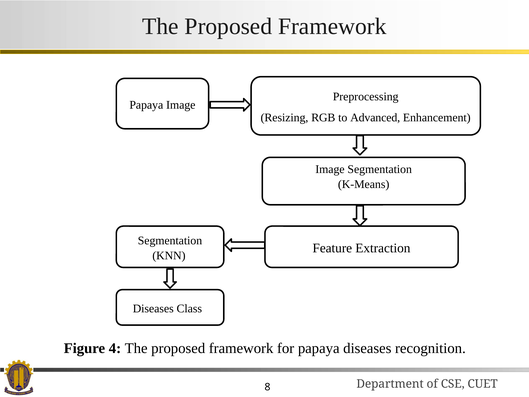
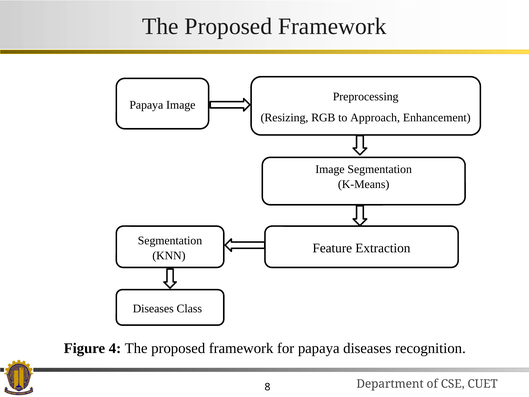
Advanced: Advanced -> Approach
